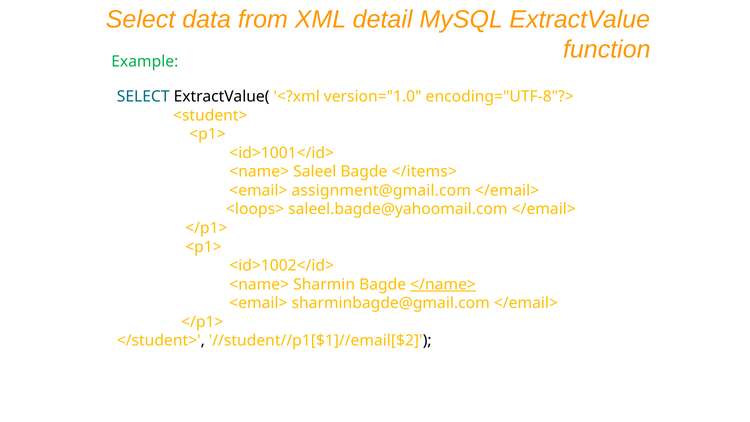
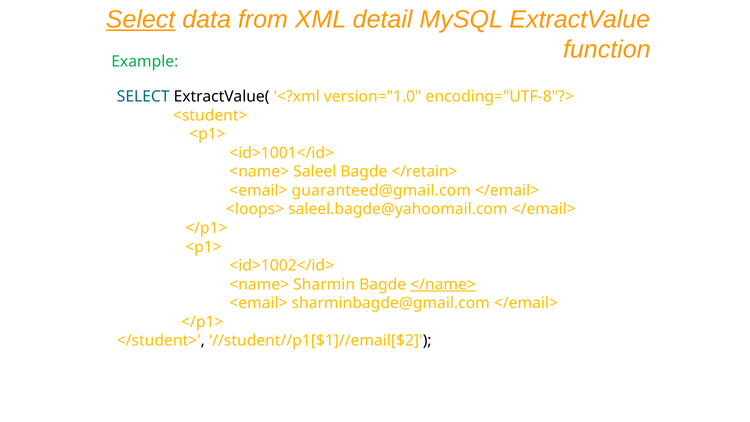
Select at (141, 19) underline: none -> present
</items>: </items> -> </retain>
assignment@gmail.com: assignment@gmail.com -> guaranteed@gmail.com
